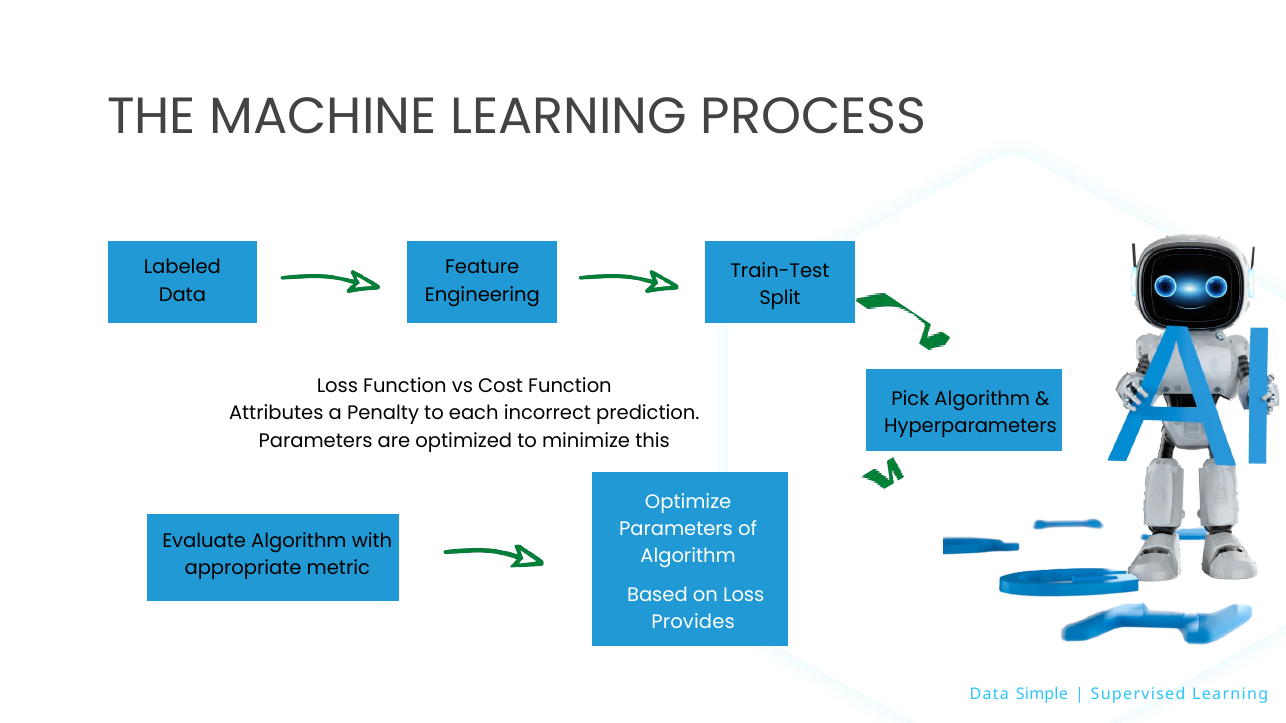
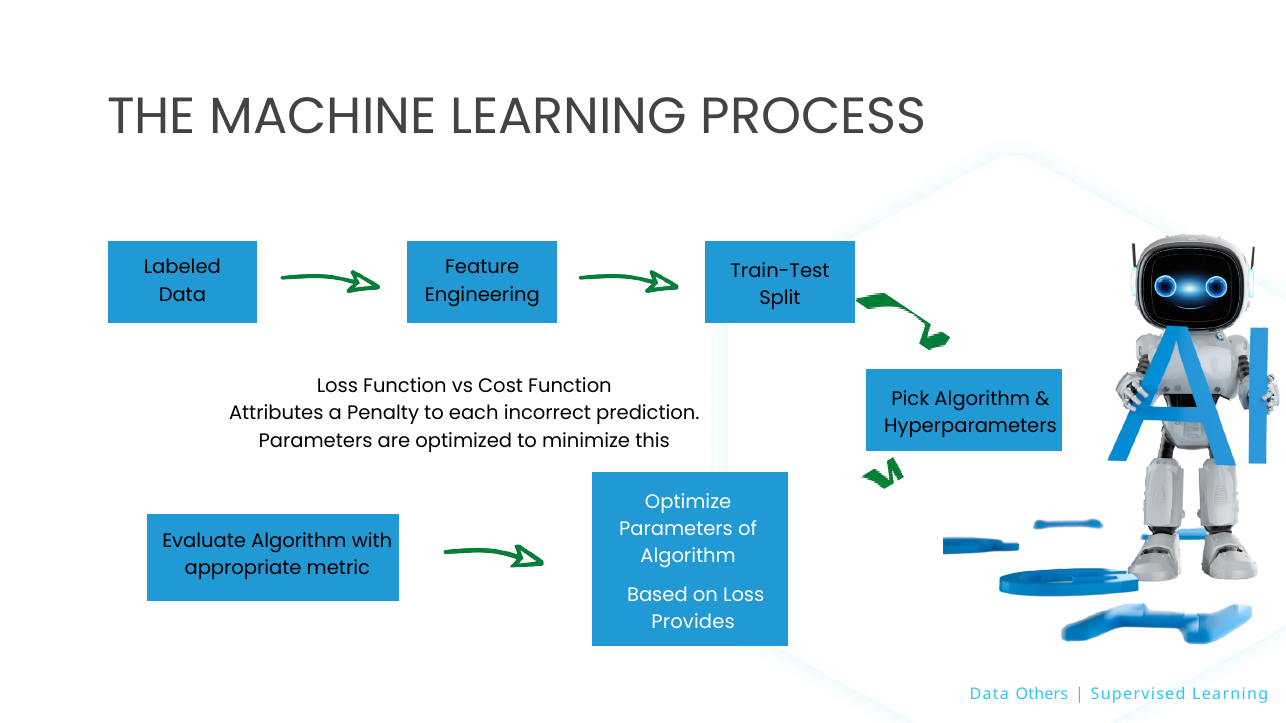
Simple: Simple -> Others
